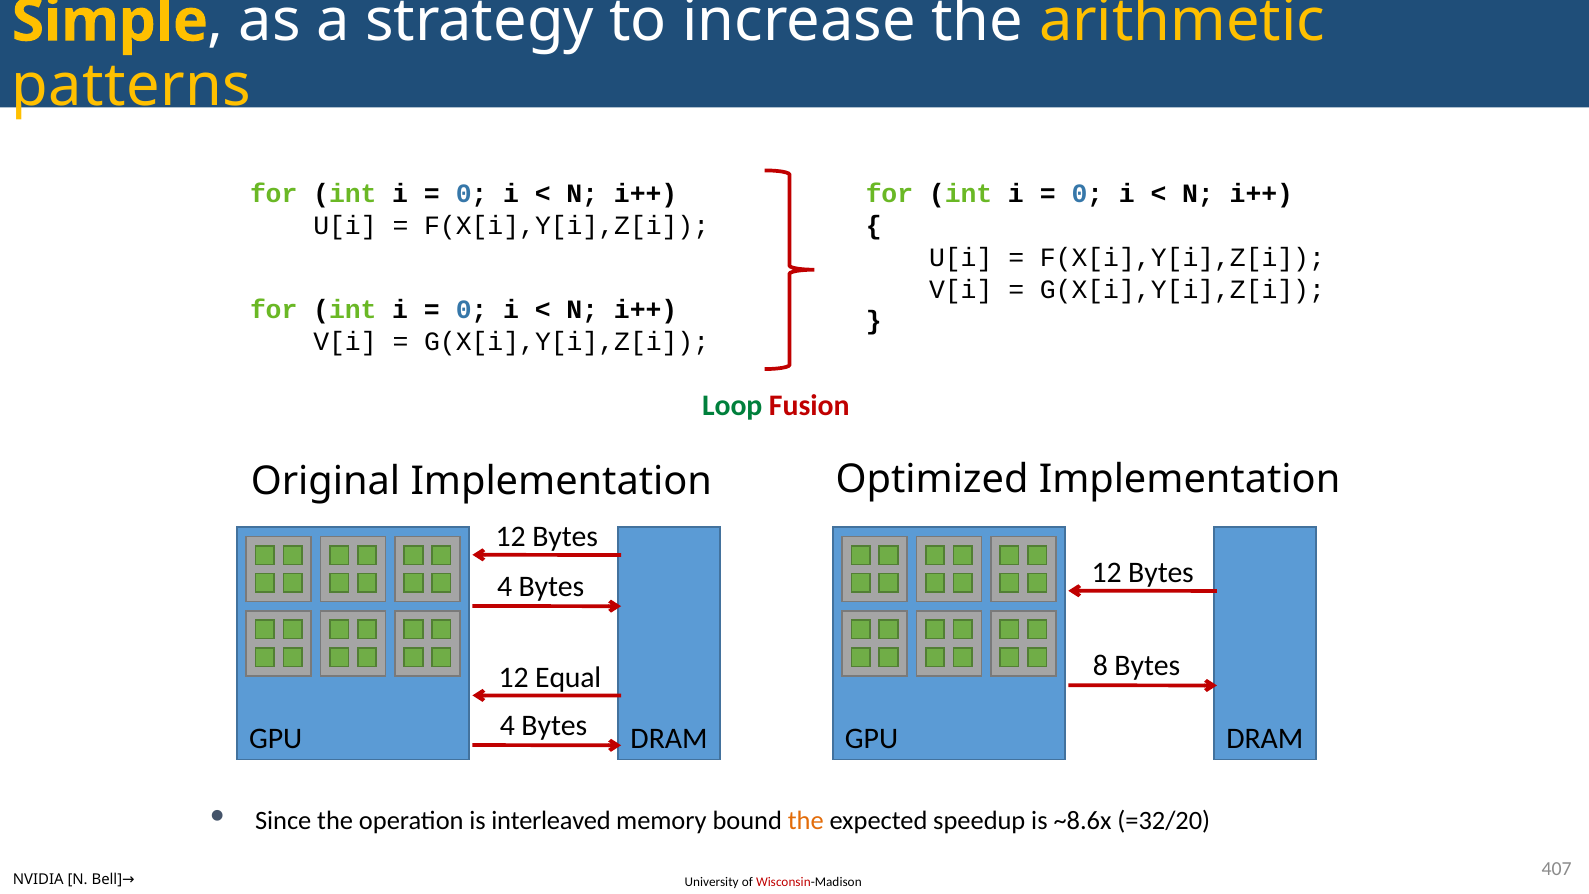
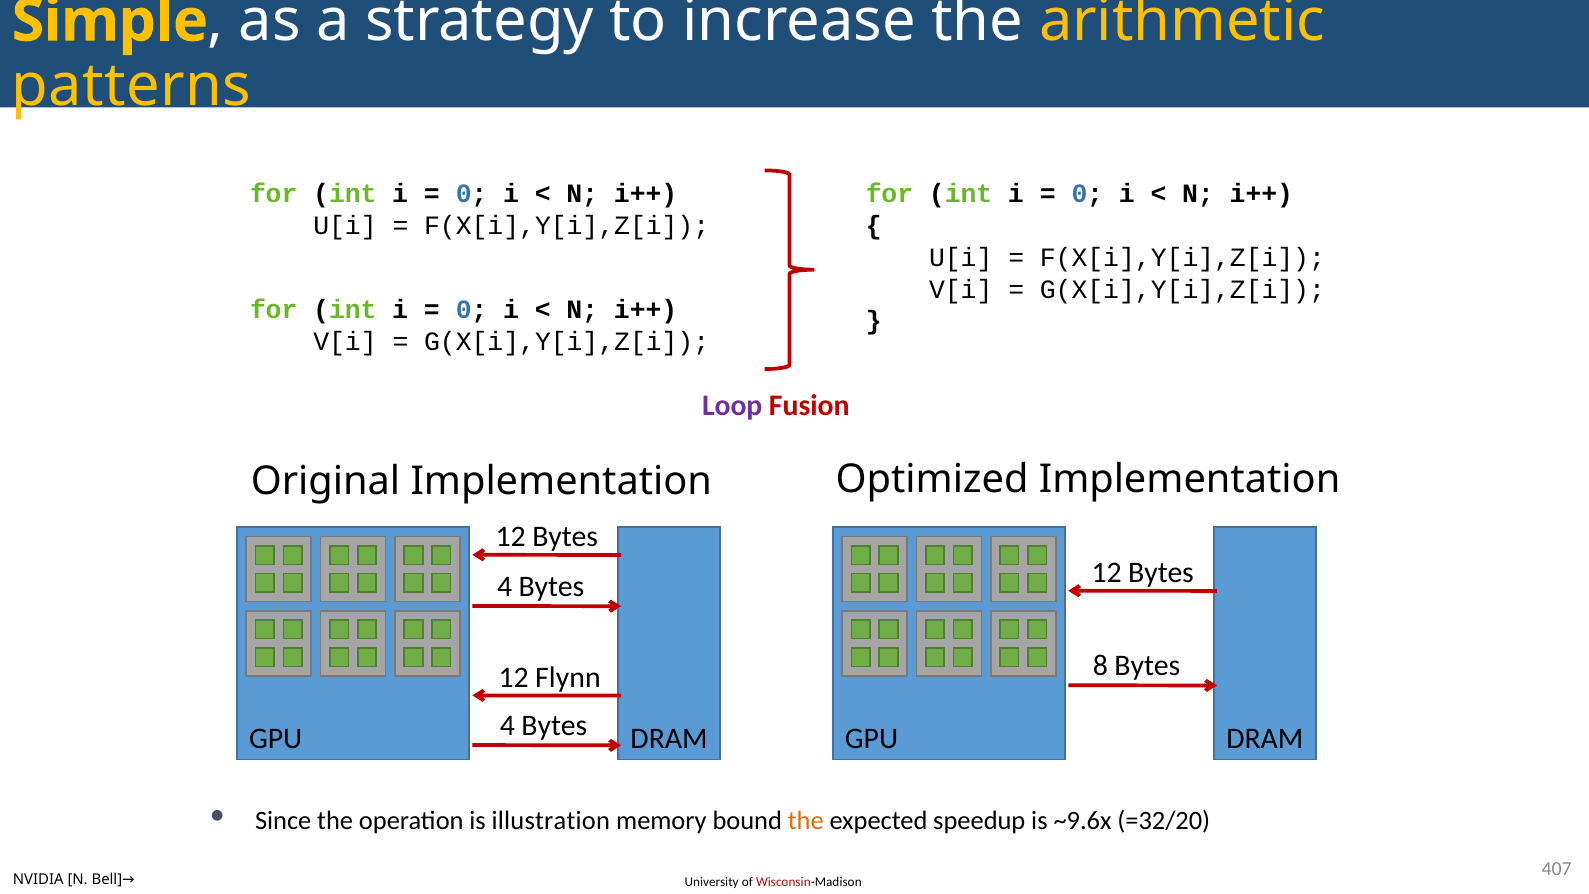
Loop colour: green -> purple
Equal: Equal -> Flynn
interleaved: interleaved -> illustration
~8.6x: ~8.6x -> ~9.6x
